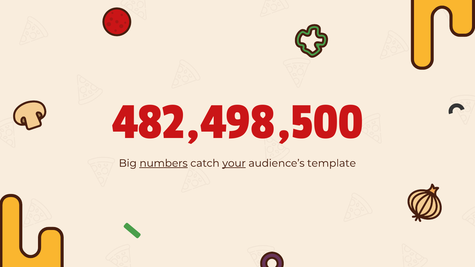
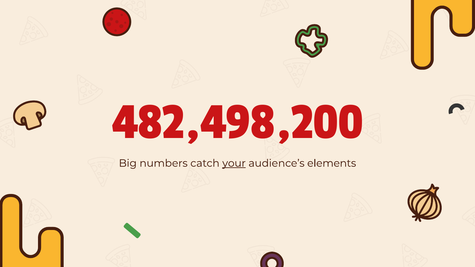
482,498,500: 482,498,500 -> 482,498,200
numbers underline: present -> none
template: template -> elements
